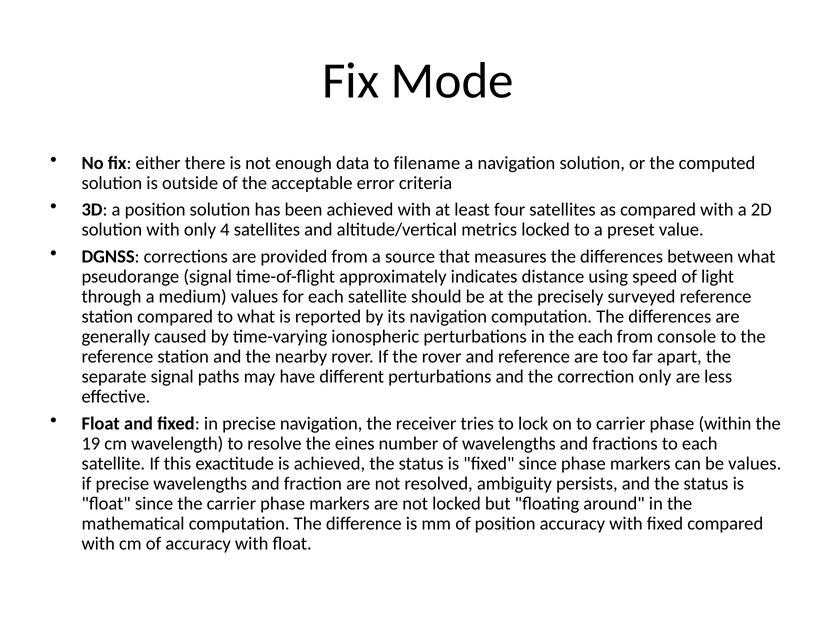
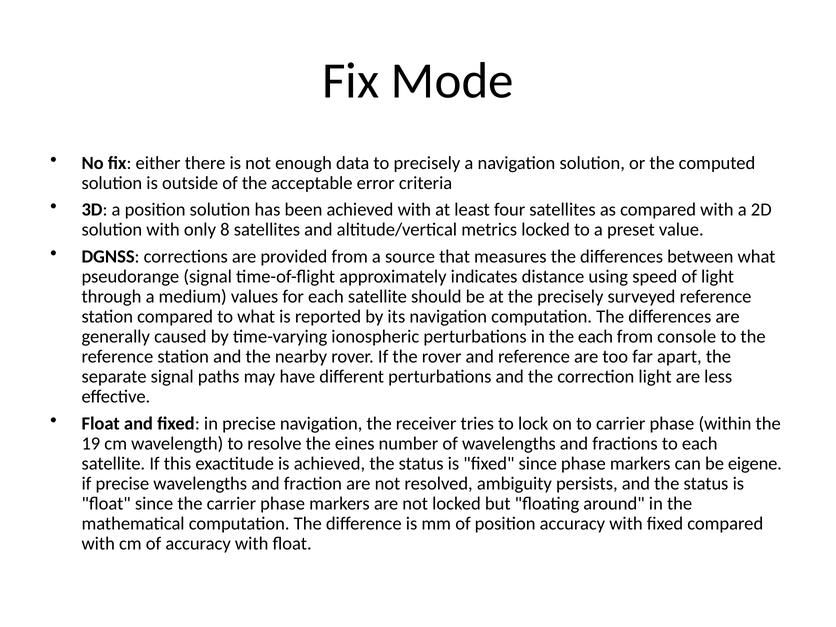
to filename: filename -> precisely
4: 4 -> 8
correction only: only -> light
be values: values -> eigene
